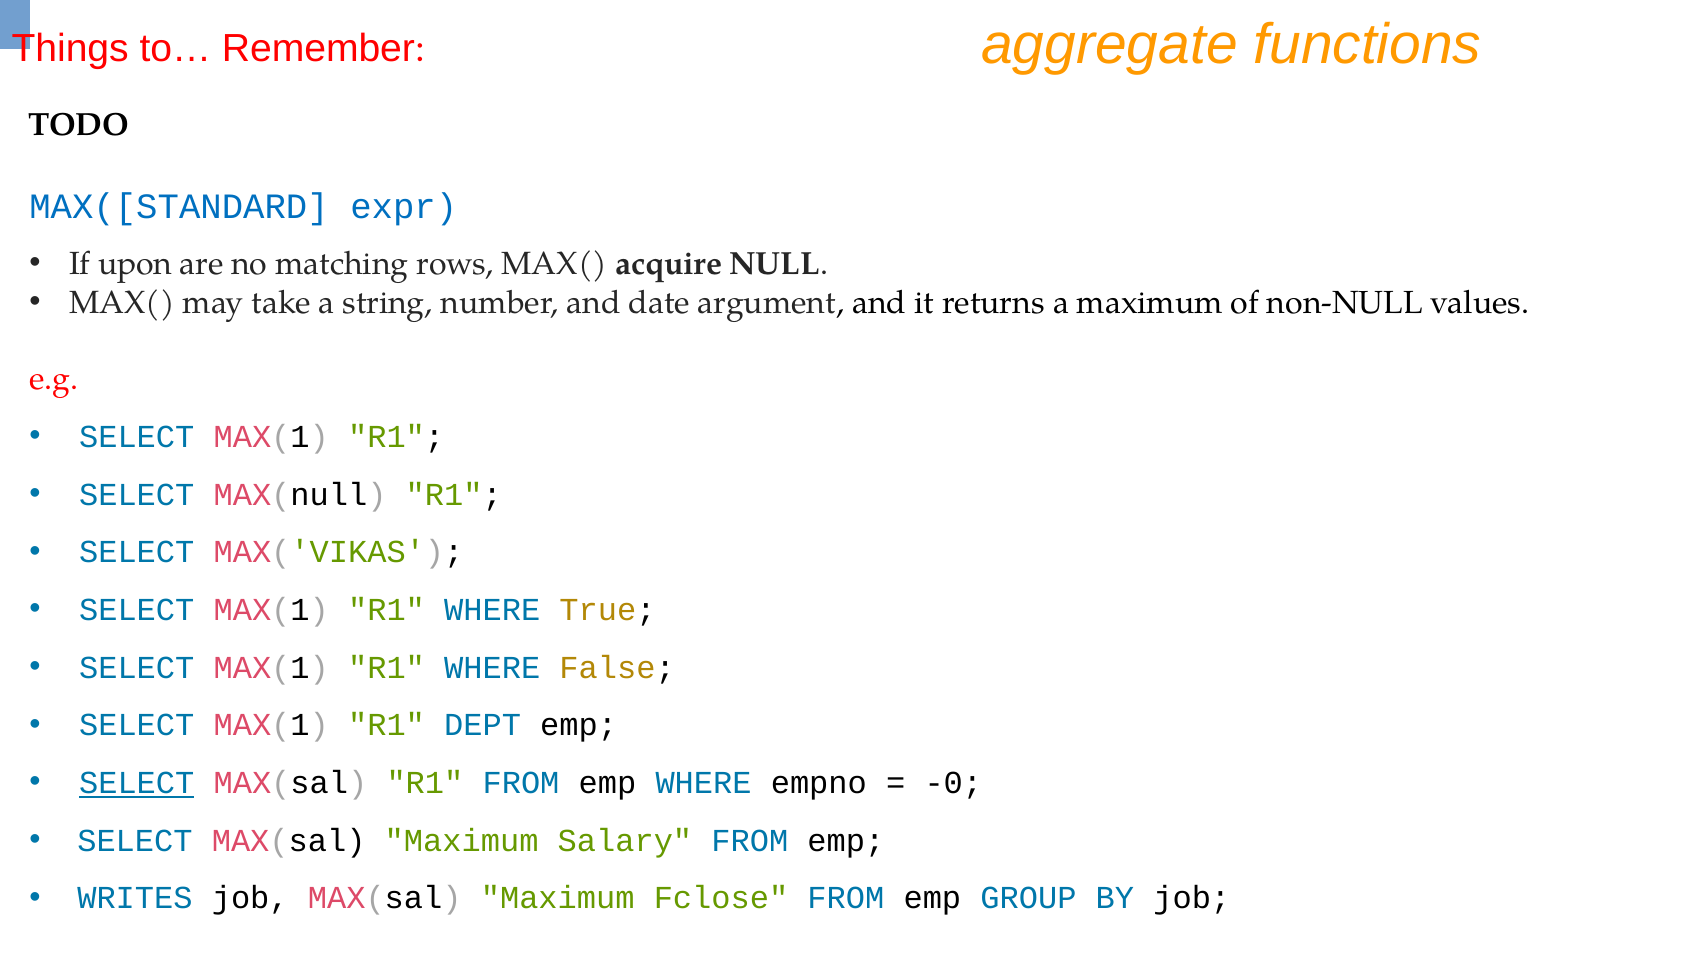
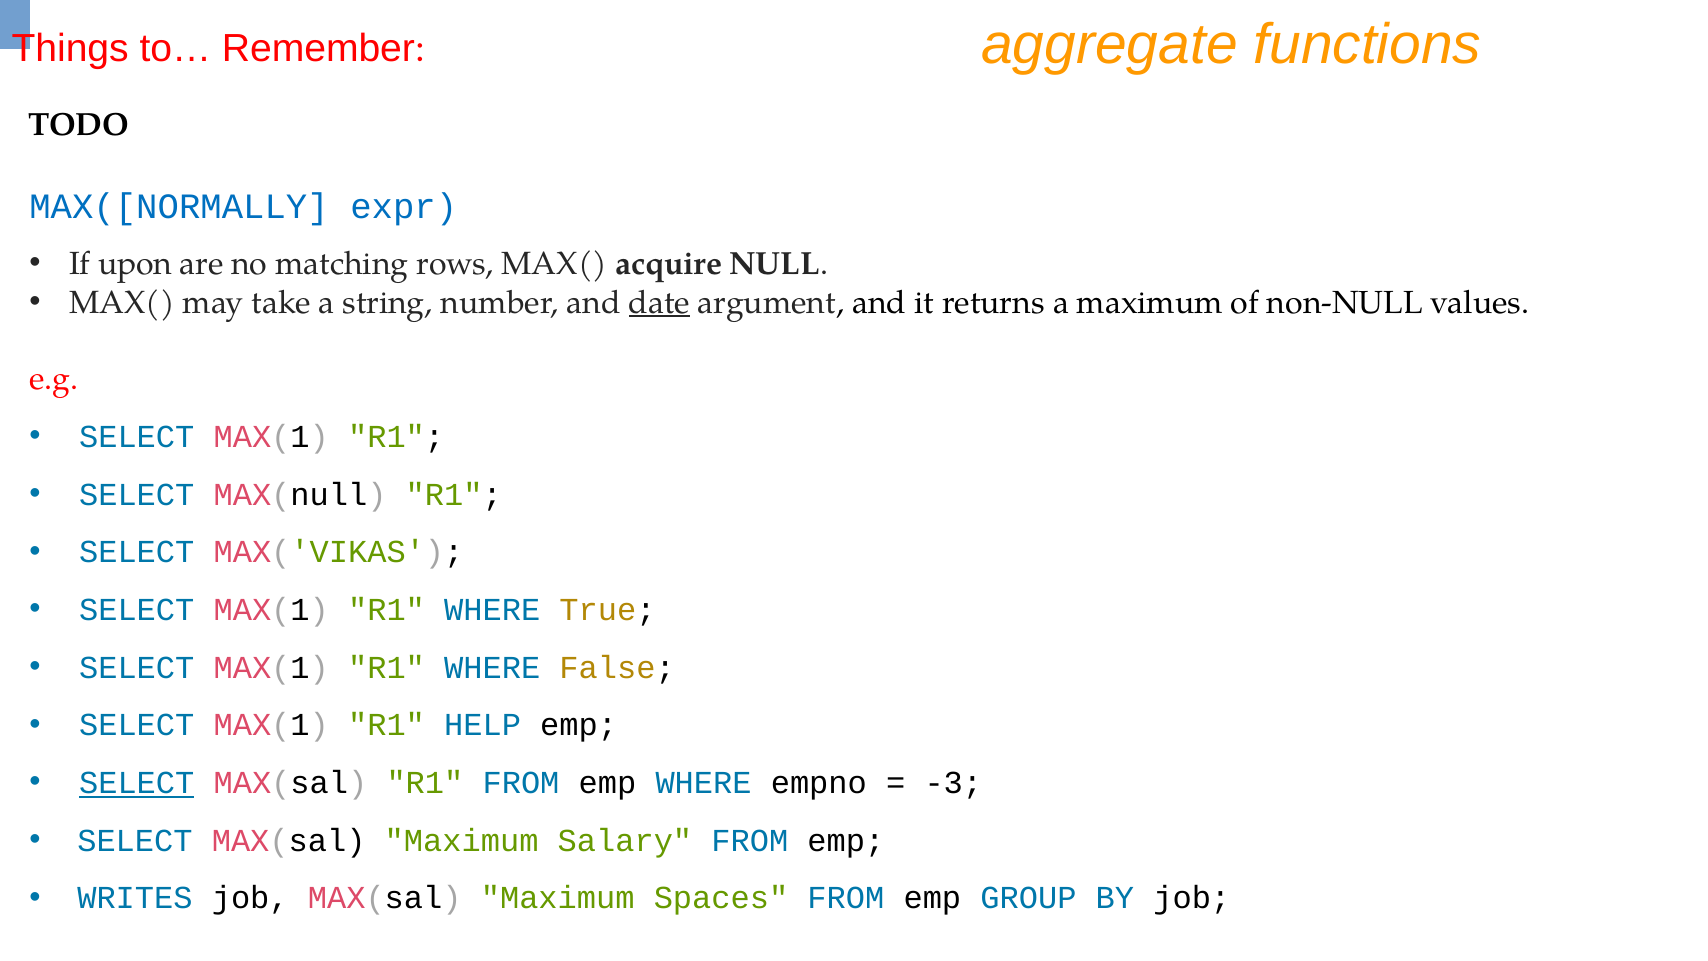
MAX([STANDARD: MAX([STANDARD -> MAX([NORMALLY
date underline: none -> present
DEPT: DEPT -> HELP
-0: -0 -> -3
Fclose: Fclose -> Spaces
